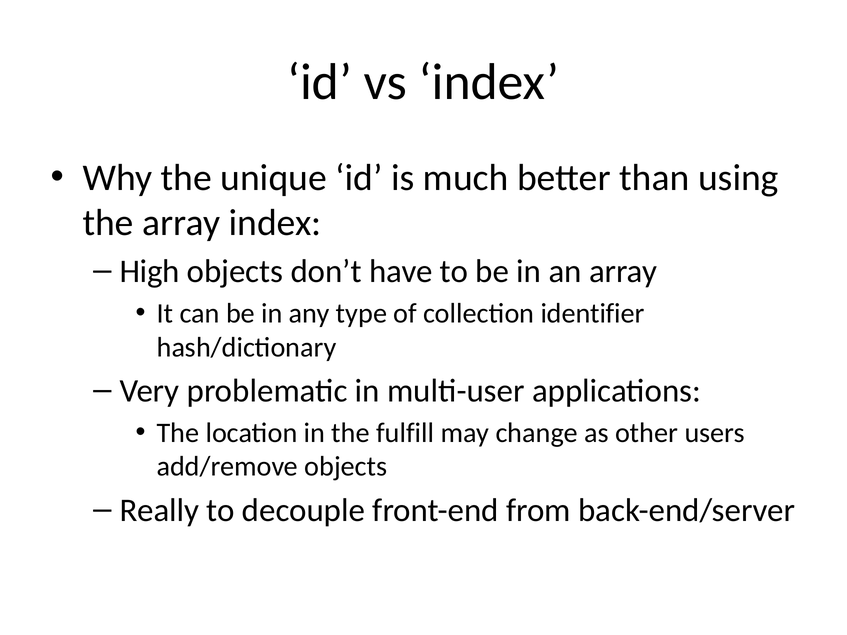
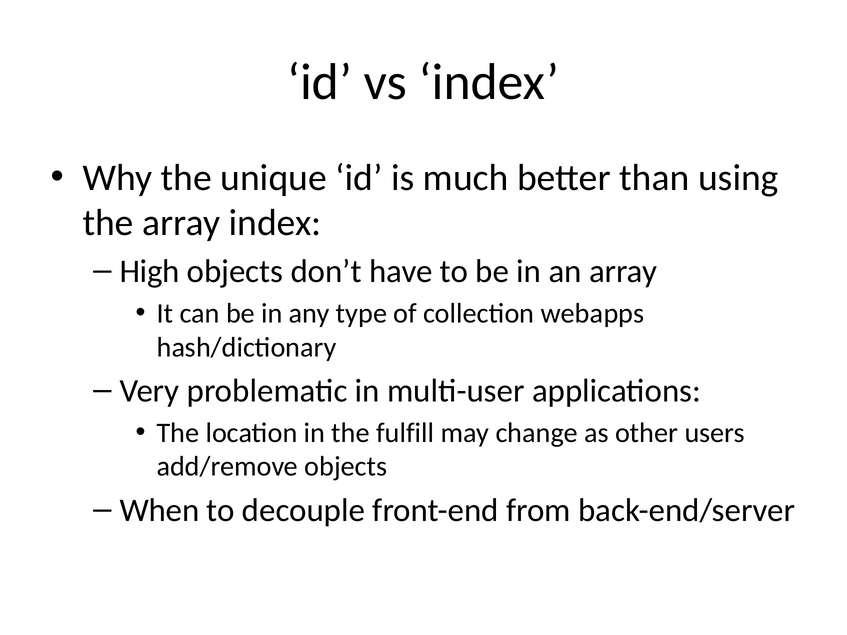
identifier: identifier -> webapps
Really: Really -> When
